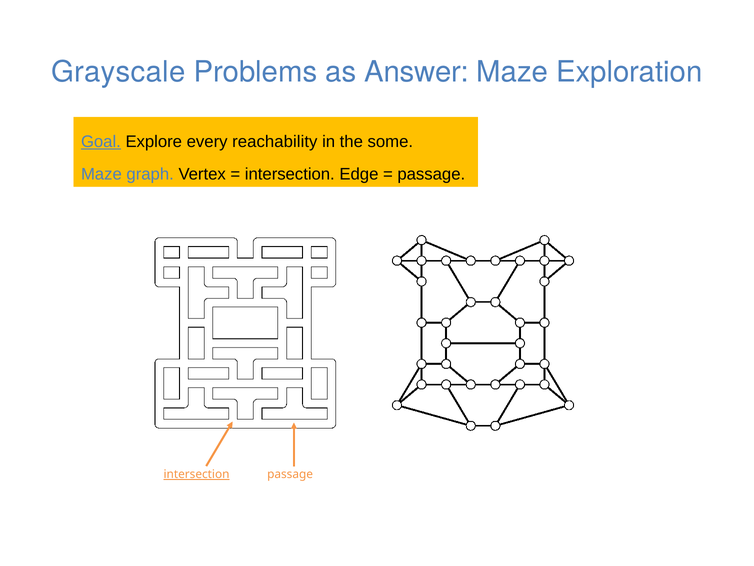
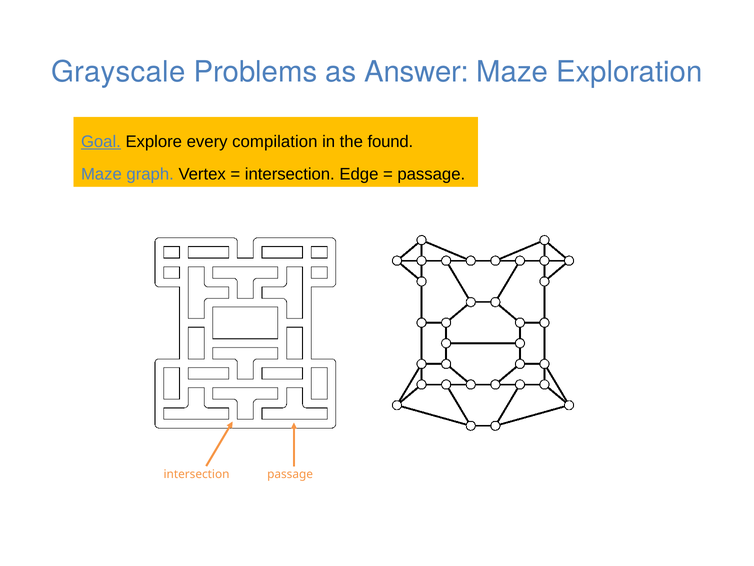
reachability: reachability -> compilation
some: some -> found
intersection at (197, 474) underline: present -> none
